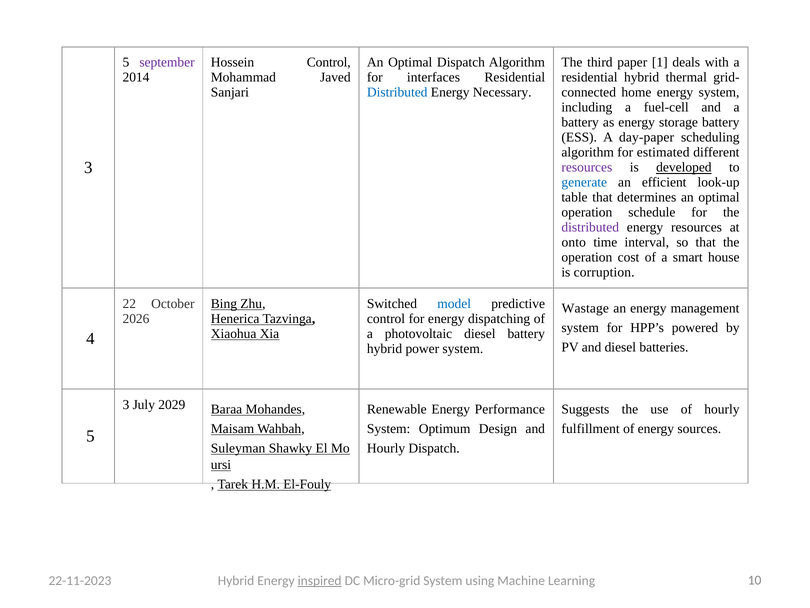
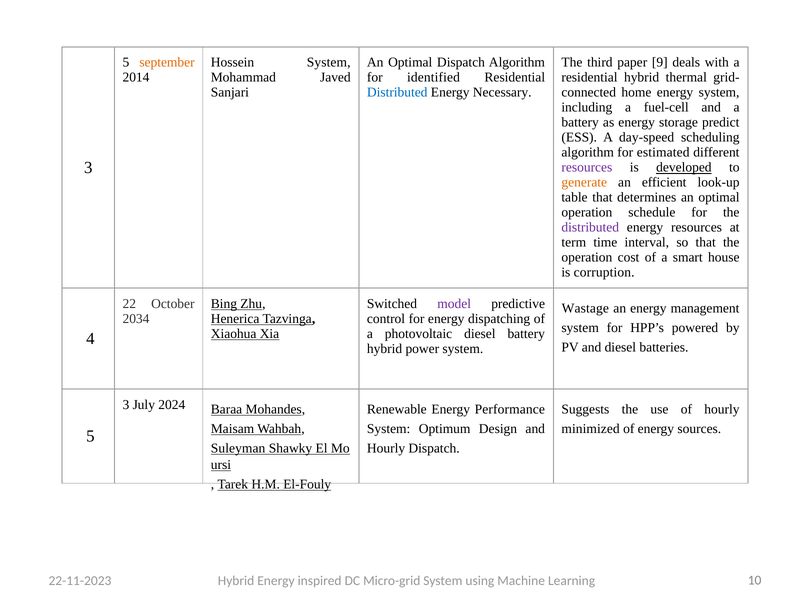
september colour: purple -> orange
Hossein Control: Control -> System
1: 1 -> 9
interfaces: interfaces -> identified
storage battery: battery -> predict
day-paper: day-paper -> day-speed
generate colour: blue -> orange
onto: onto -> term
model colour: blue -> purple
2026: 2026 -> 2034
2029: 2029 -> 2024
fulfillment: fulfillment -> minimized
inspired underline: present -> none
